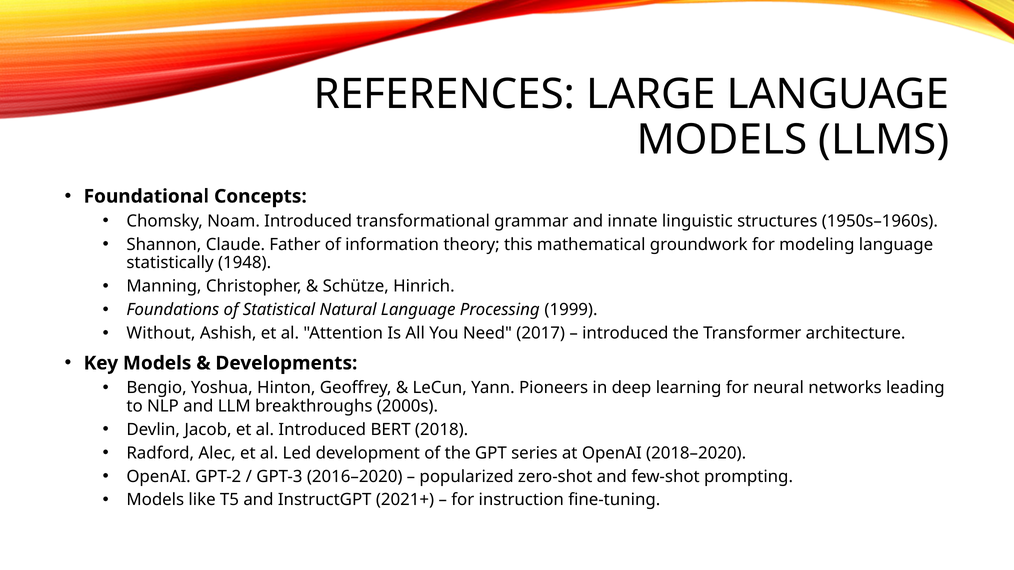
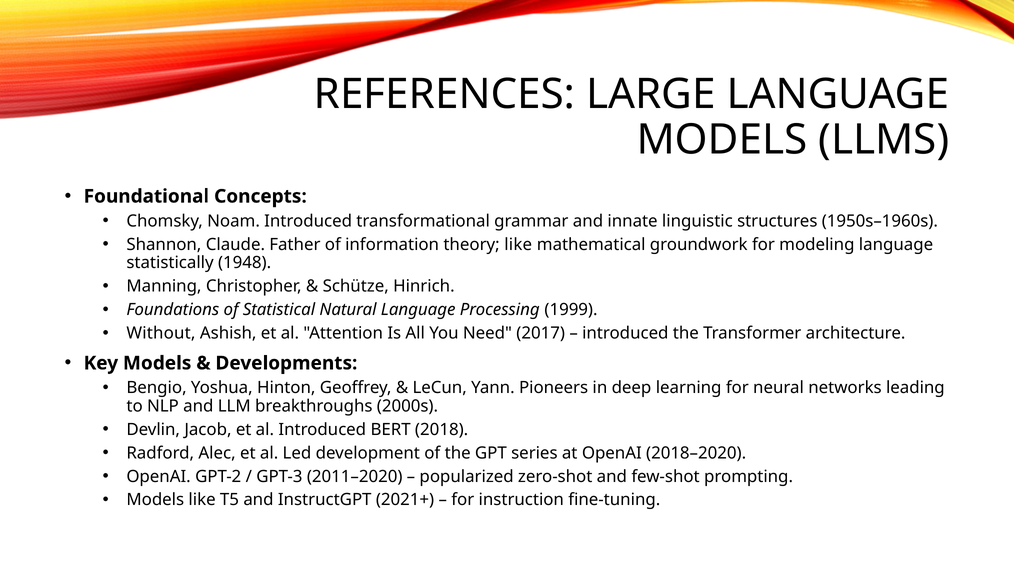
theory this: this -> like
2016–2020: 2016–2020 -> 2011–2020
